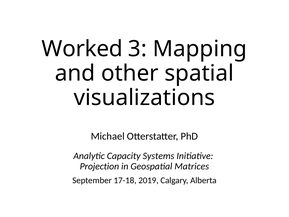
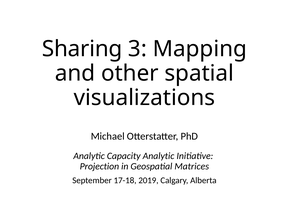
Worked: Worked -> Sharing
Capacity Systems: Systems -> Analytic
